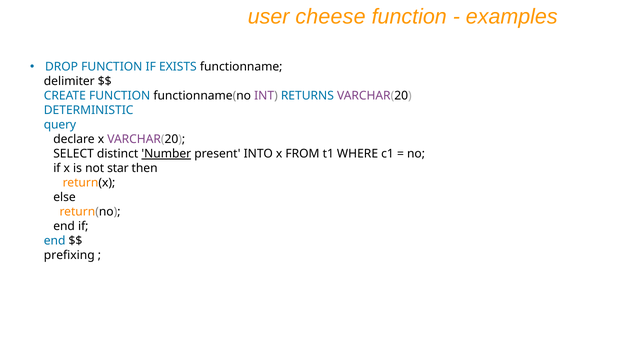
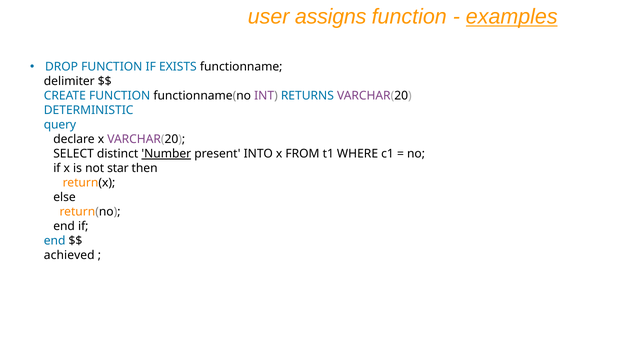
cheese: cheese -> assigns
examples underline: none -> present
prefixing: prefixing -> achieved
